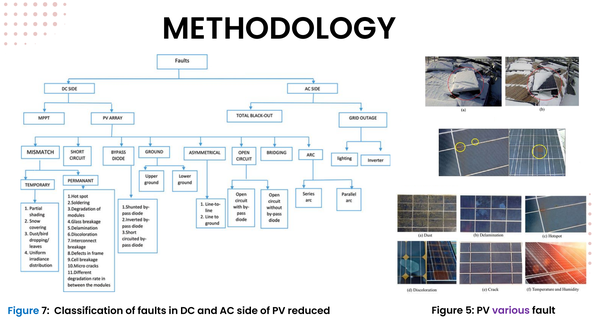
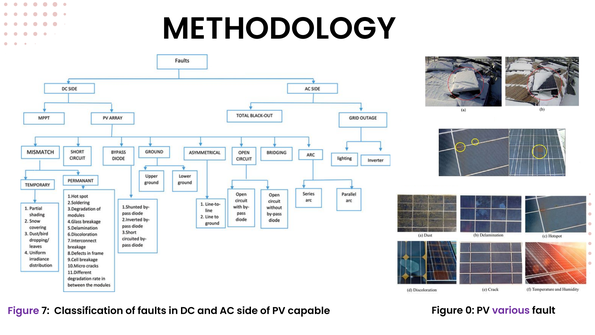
Figure at (23, 311) colour: blue -> purple
reduced: reduced -> capable
5: 5 -> 0
